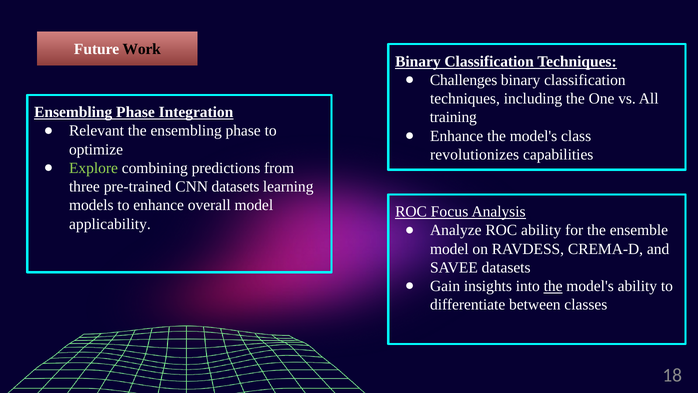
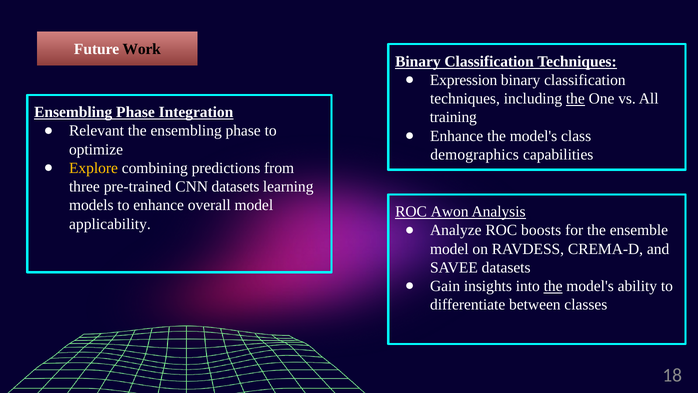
Challenges: Challenges -> Expression
the at (575, 99) underline: none -> present
revolutionizes: revolutionizes -> demographics
Explore colour: light green -> yellow
Focus: Focus -> Awon
ROC ability: ability -> boosts
